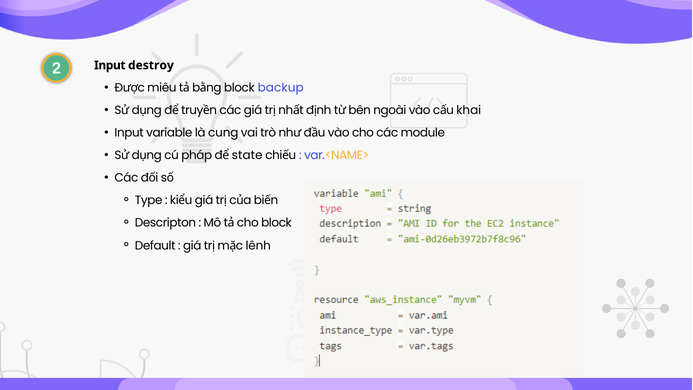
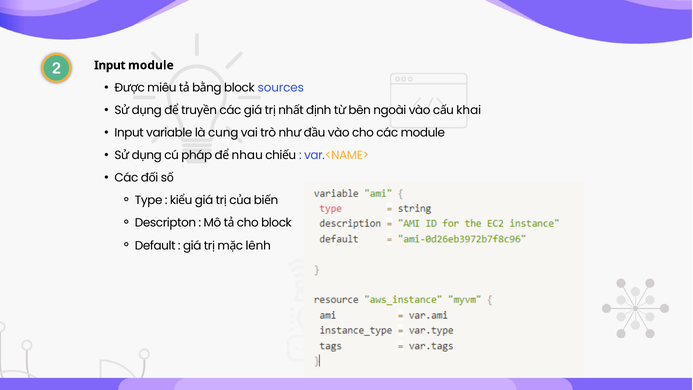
Input destroy: destroy -> module
backup: backup -> sources
state: state -> nhau
